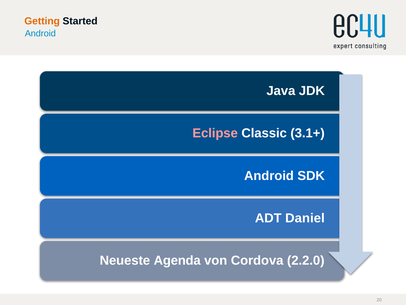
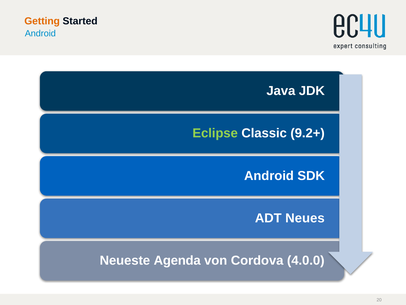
Eclipse colour: pink -> light green
3.1+: 3.1+ -> 9.2+
Daniel: Daniel -> Neues
2.2.0: 2.2.0 -> 4.0.0
